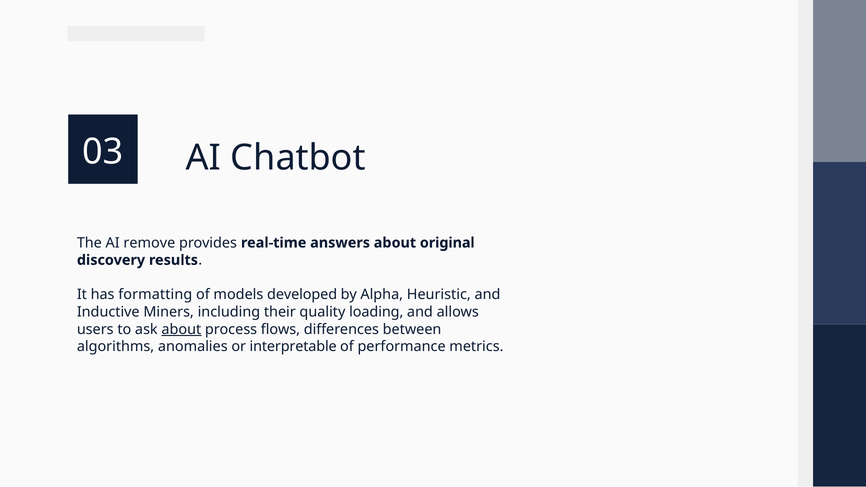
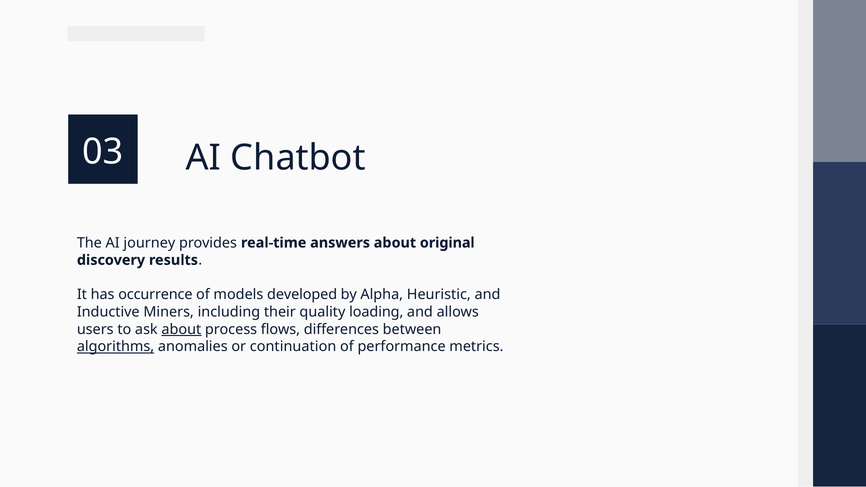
remove: remove -> journey
formatting: formatting -> occurrence
algorithms underline: none -> present
interpretable: interpretable -> continuation
